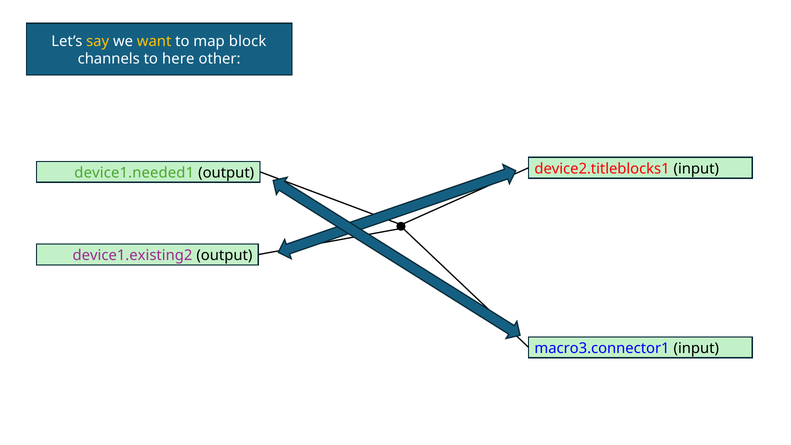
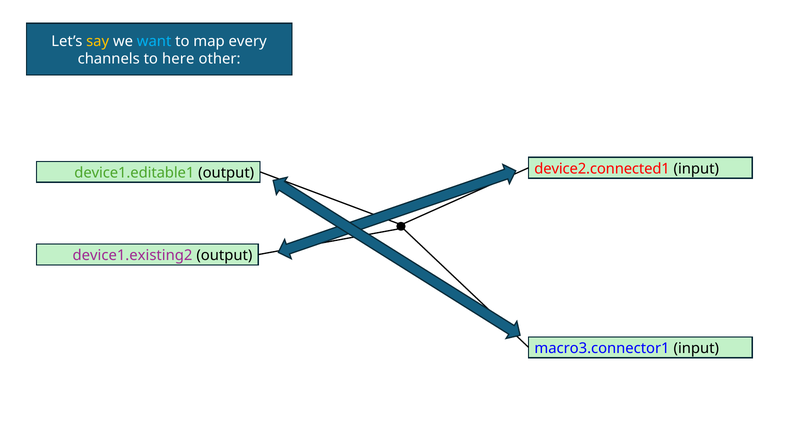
want colour: yellow -> light blue
block: block -> every
device2.titleblocks1: device2.titleblocks1 -> device2.connected1
device1.needed1: device1.needed1 -> device1.editable1
